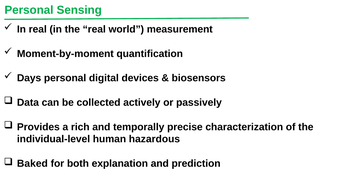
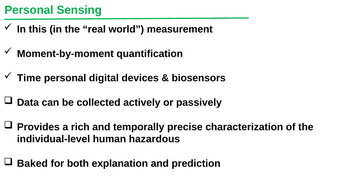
In real: real -> this
Days: Days -> Time
